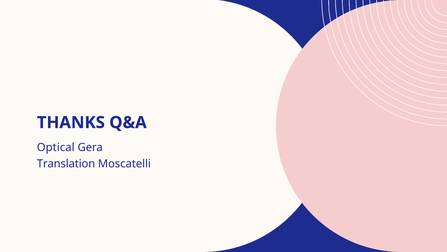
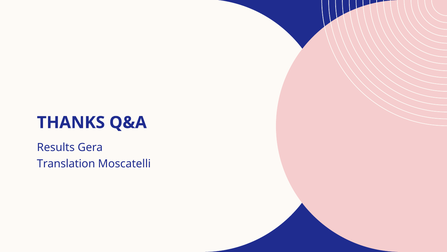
Optical: Optical -> Results
